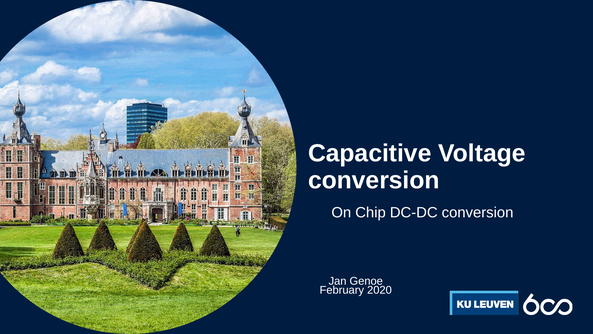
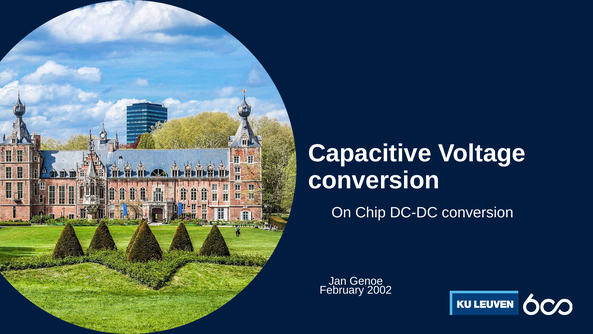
2020: 2020 -> 2002
